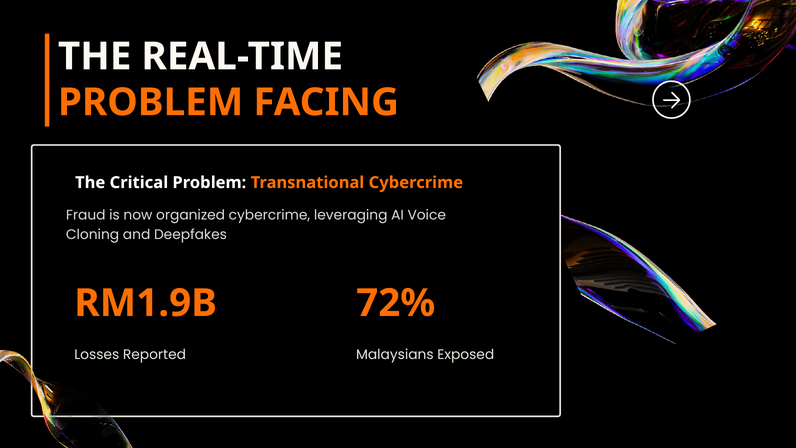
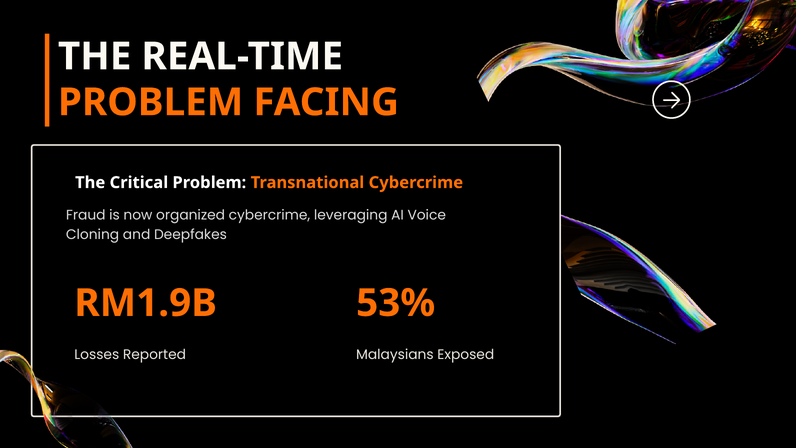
72%: 72% -> 53%
